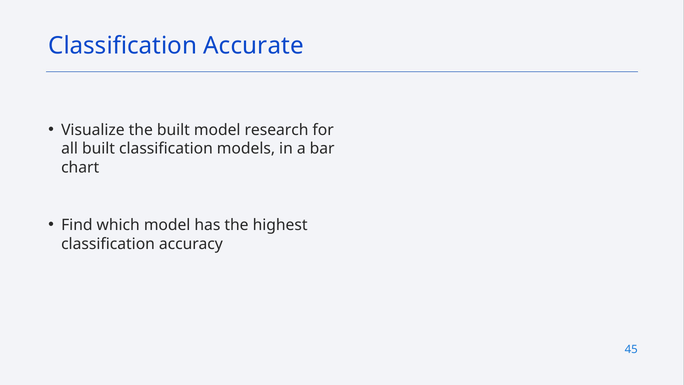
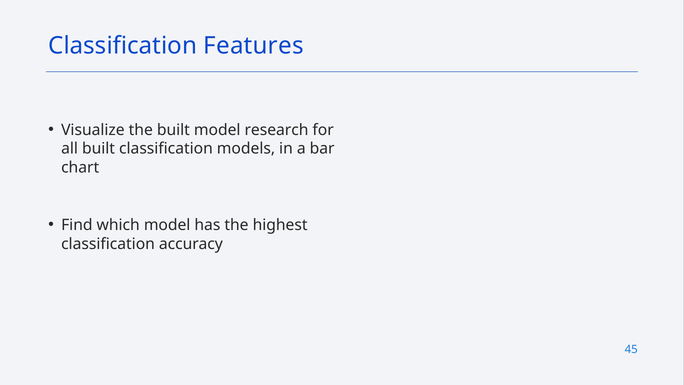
Accurate: Accurate -> Features
